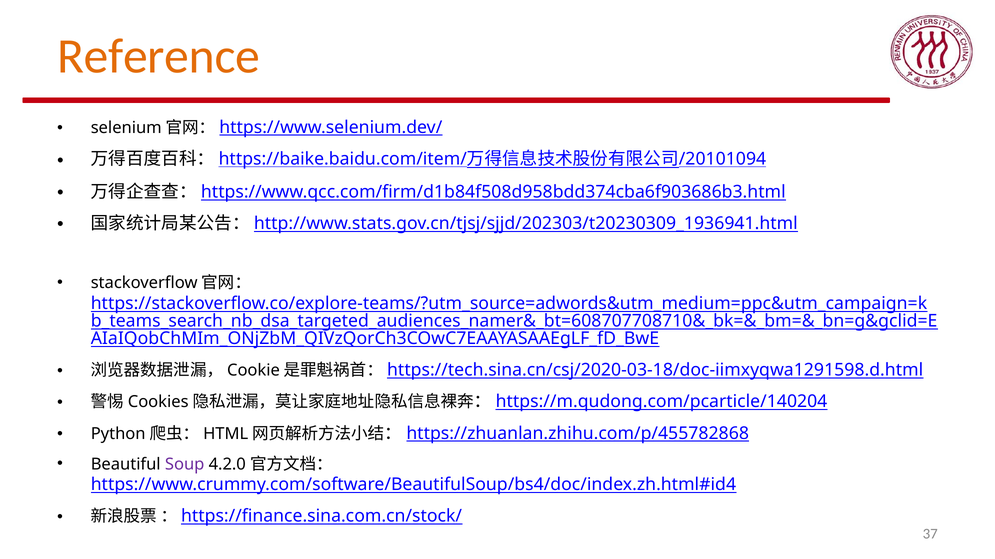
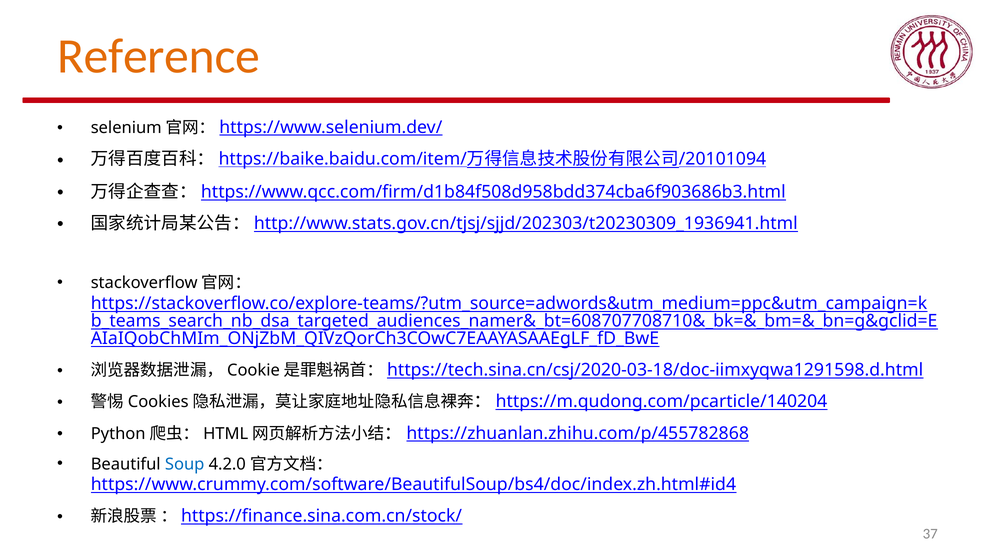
Soup colour: purple -> blue
